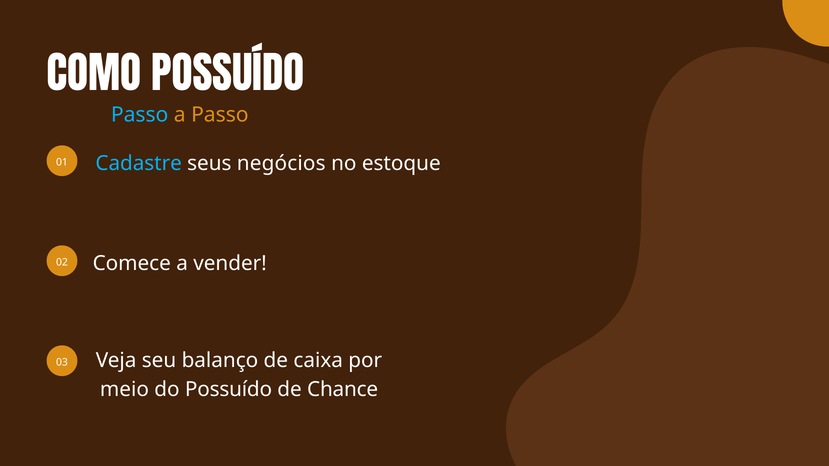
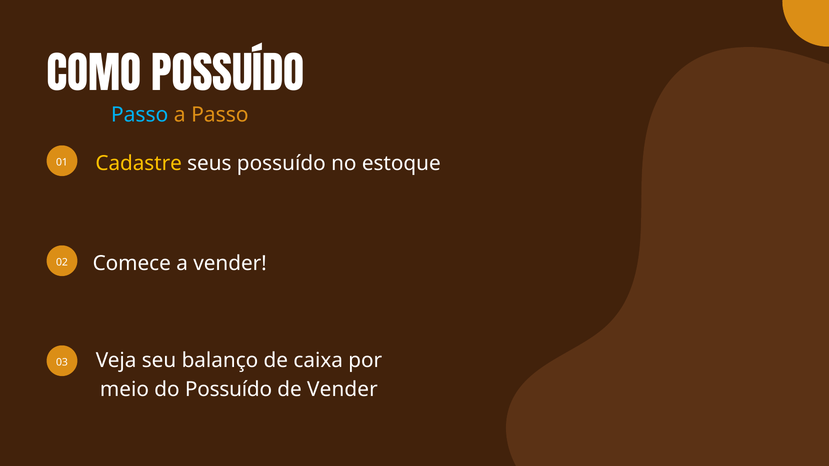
Cadastre colour: light blue -> yellow
seus negócios: negócios -> possuído
de Chance: Chance -> Vender
